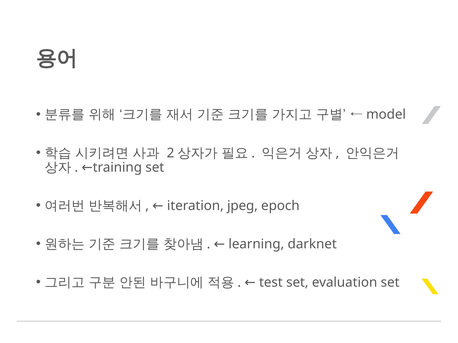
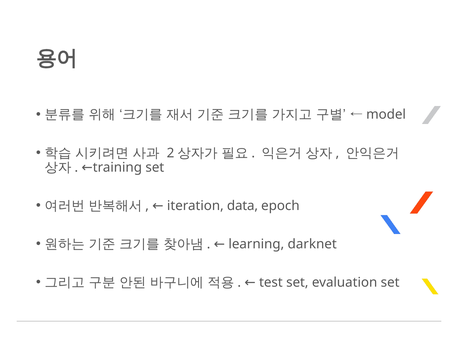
jpeg: jpeg -> data
